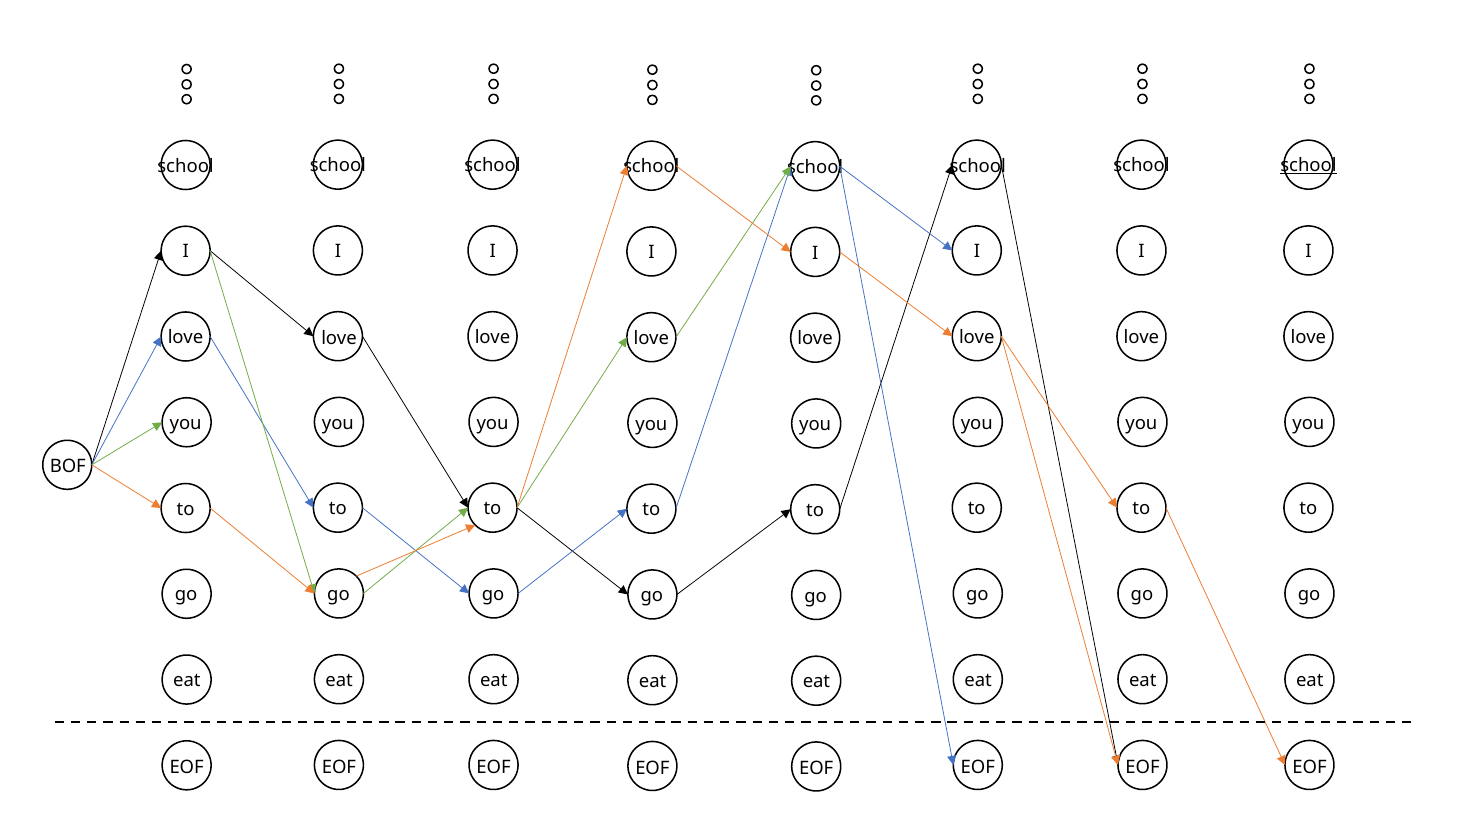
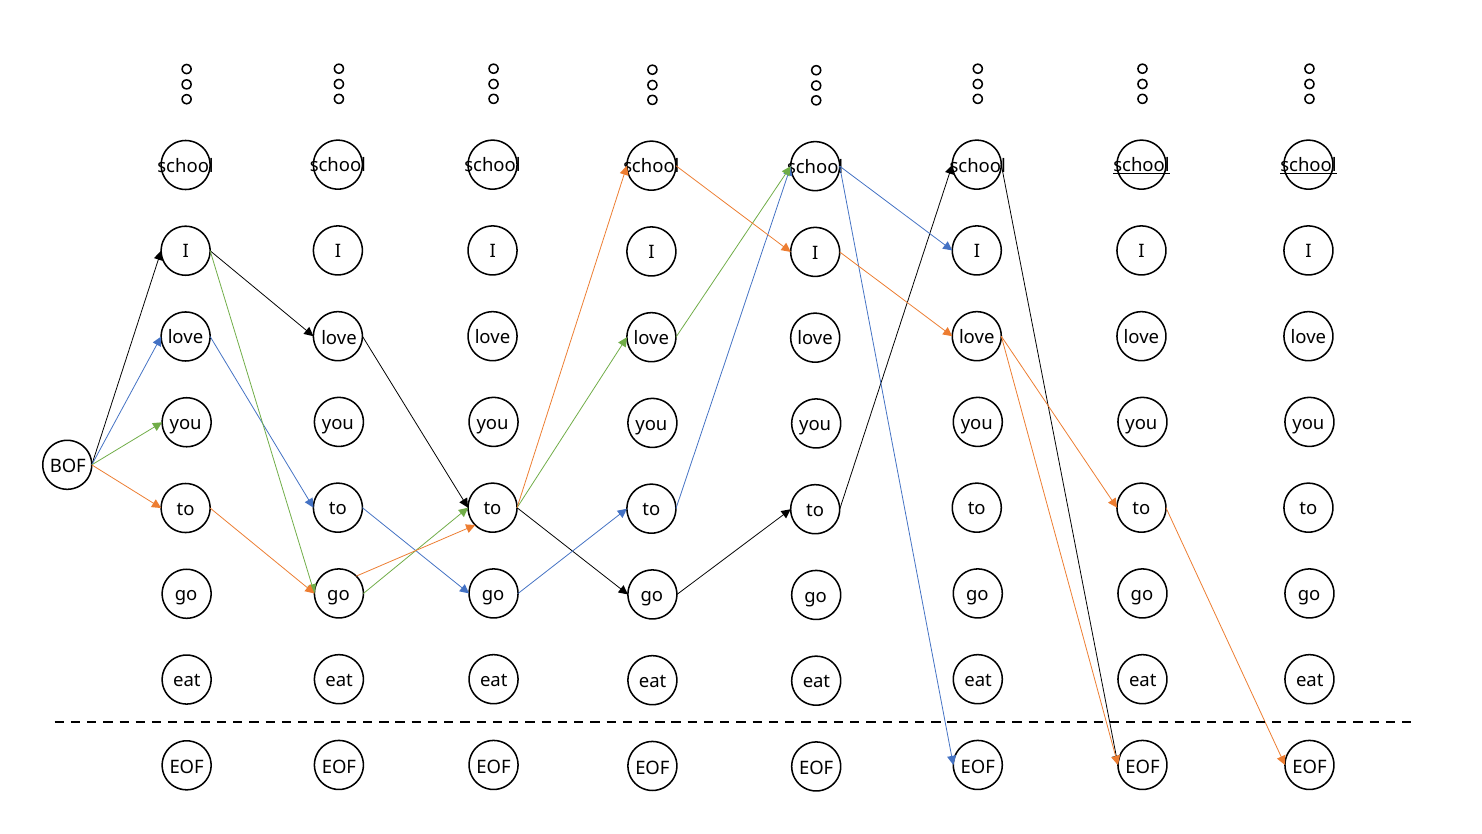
school at (1141, 166) underline: none -> present
